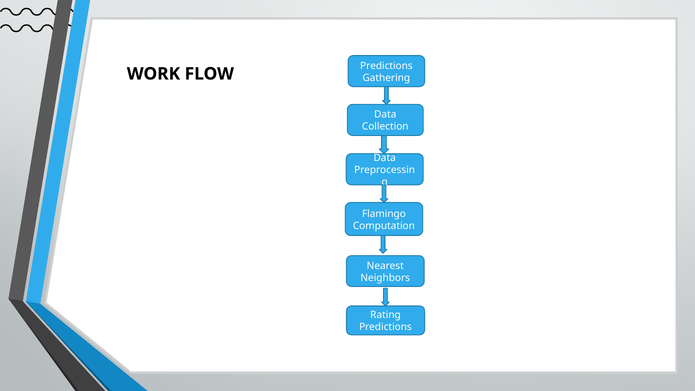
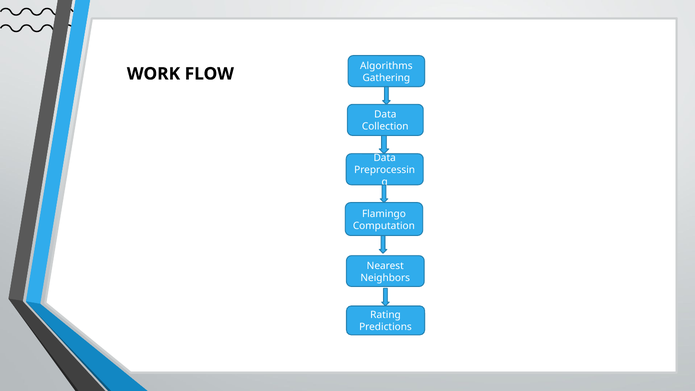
Predictions at (386, 66): Predictions -> Algorithms
